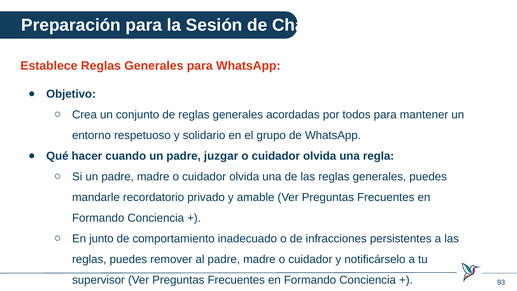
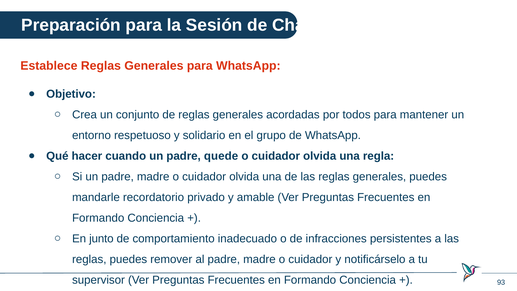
juzgar: juzgar -> quede
